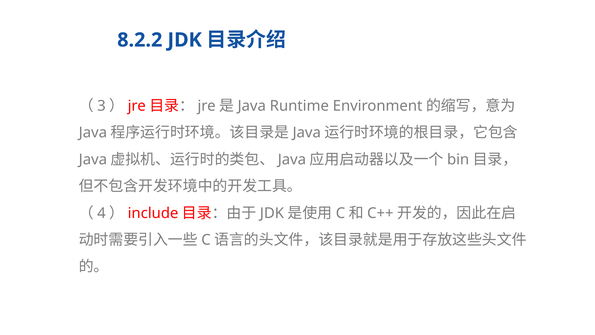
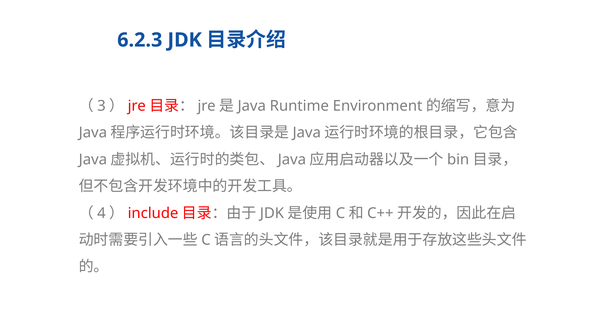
8.2.2: 8.2.2 -> 6.2.3
